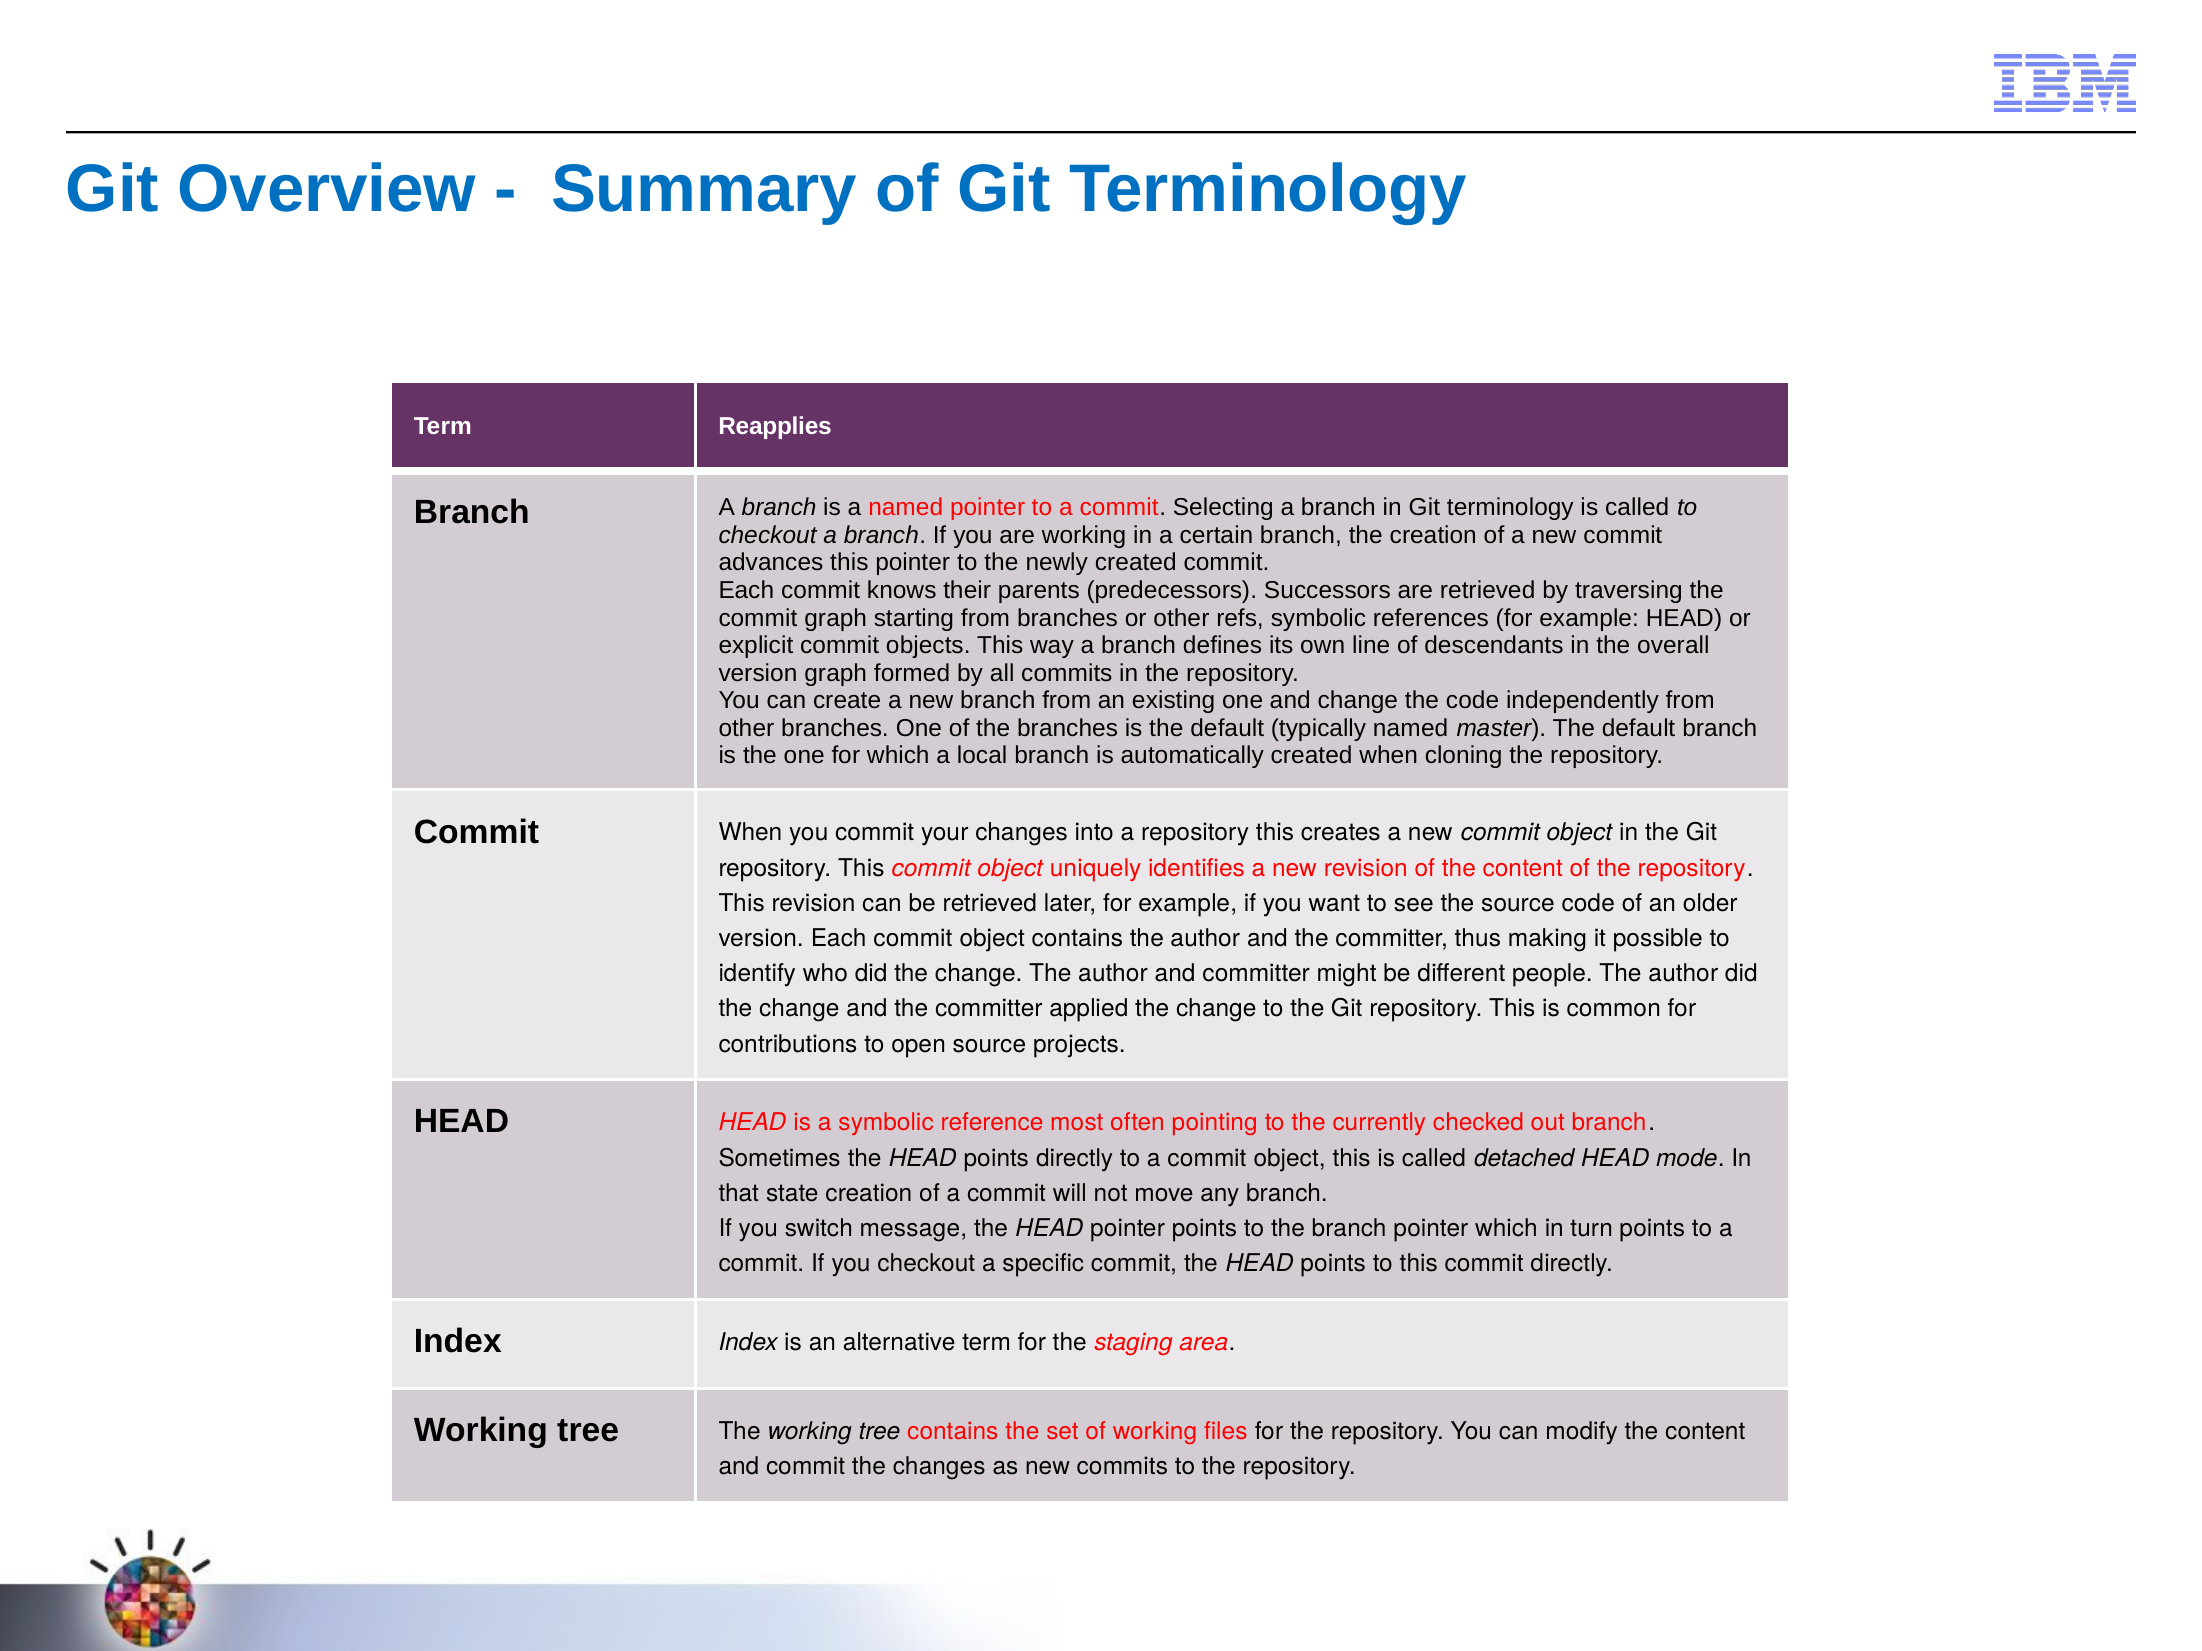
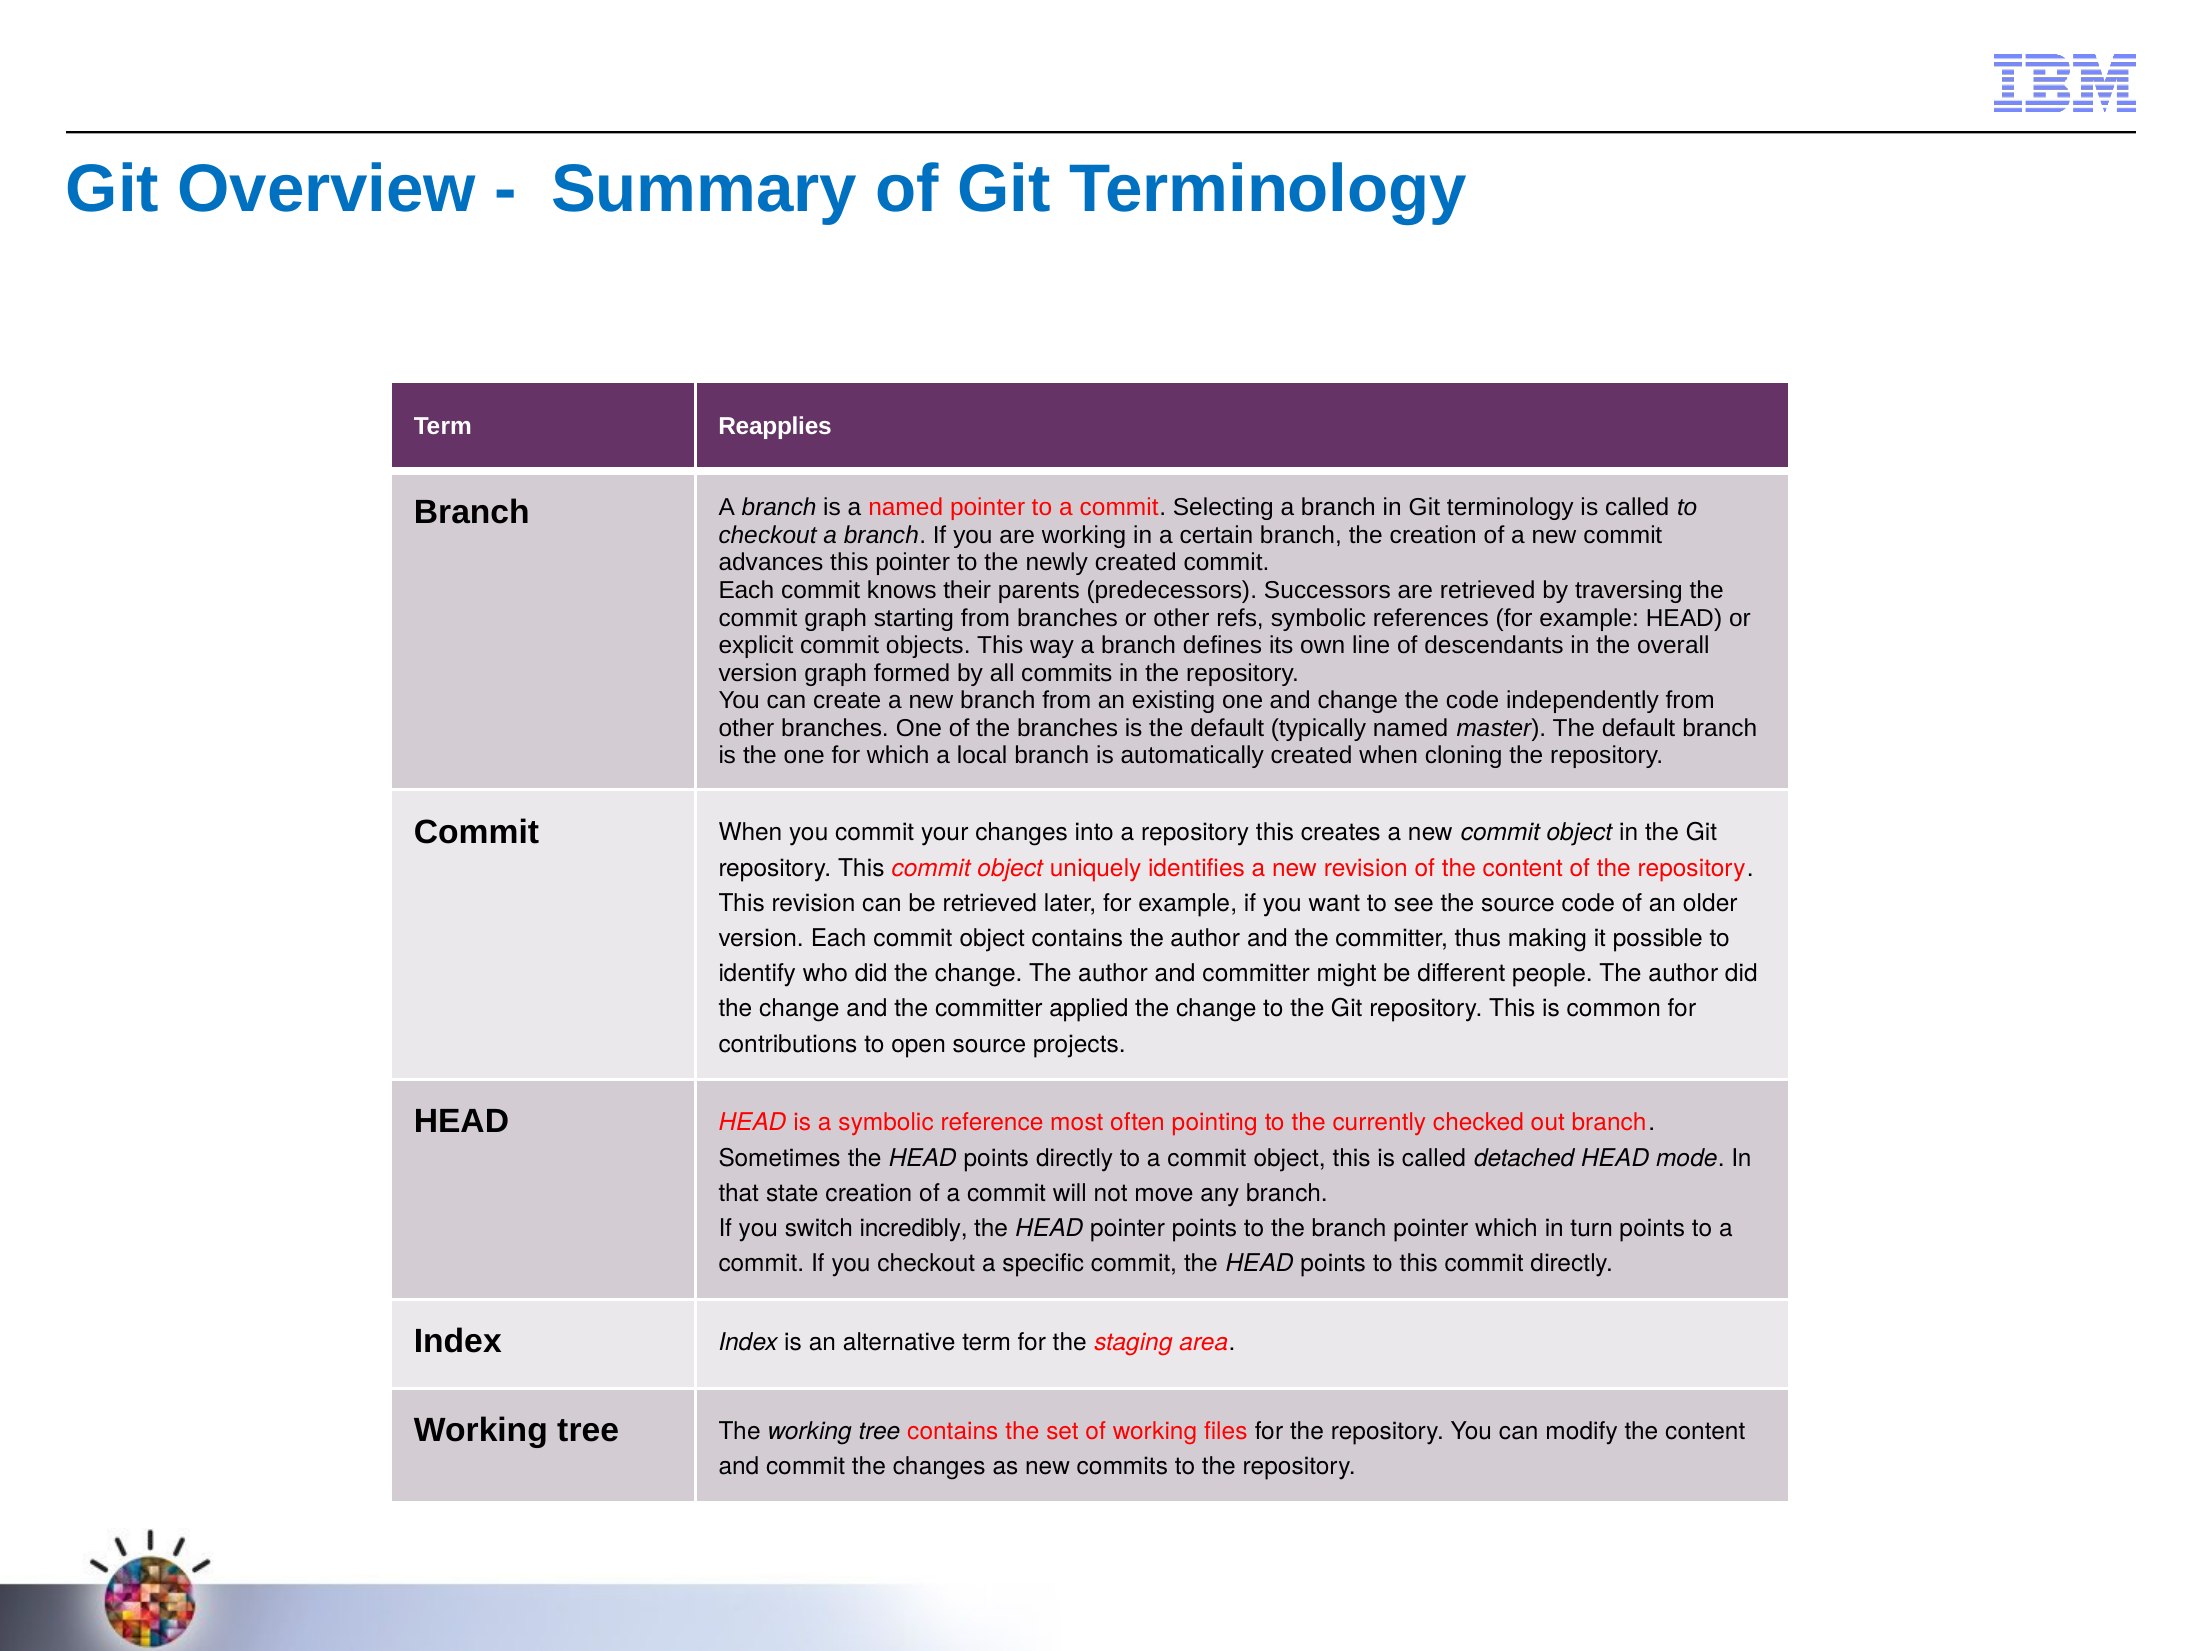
message: message -> incredibly
